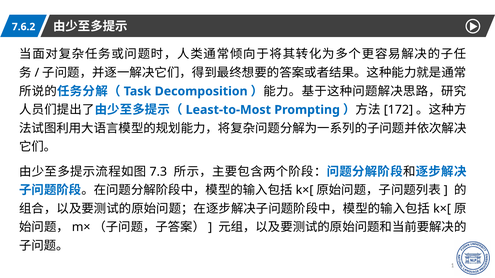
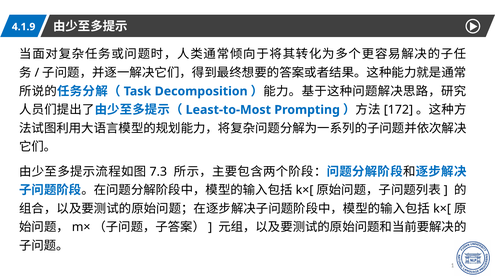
7.6.2: 7.6.2 -> 4.1.9
